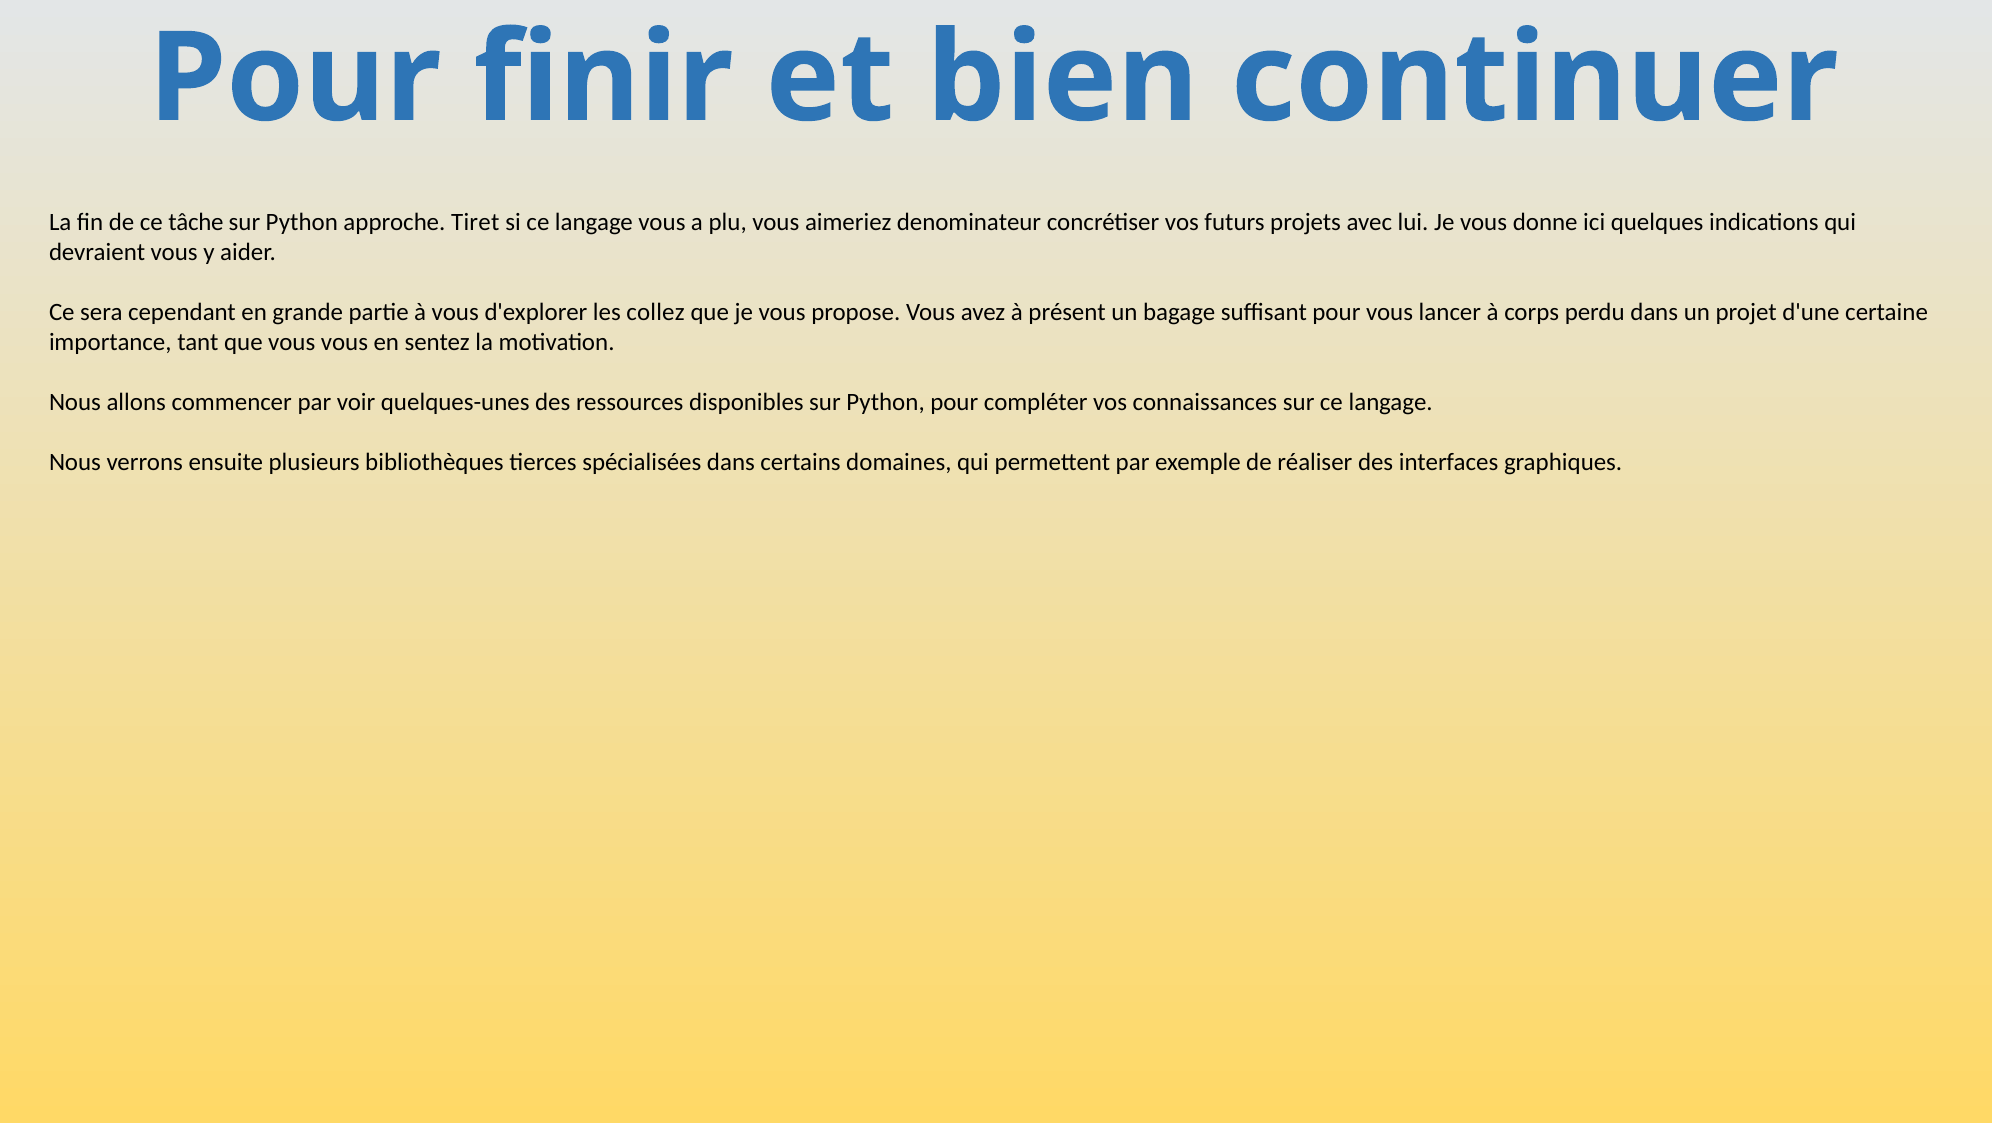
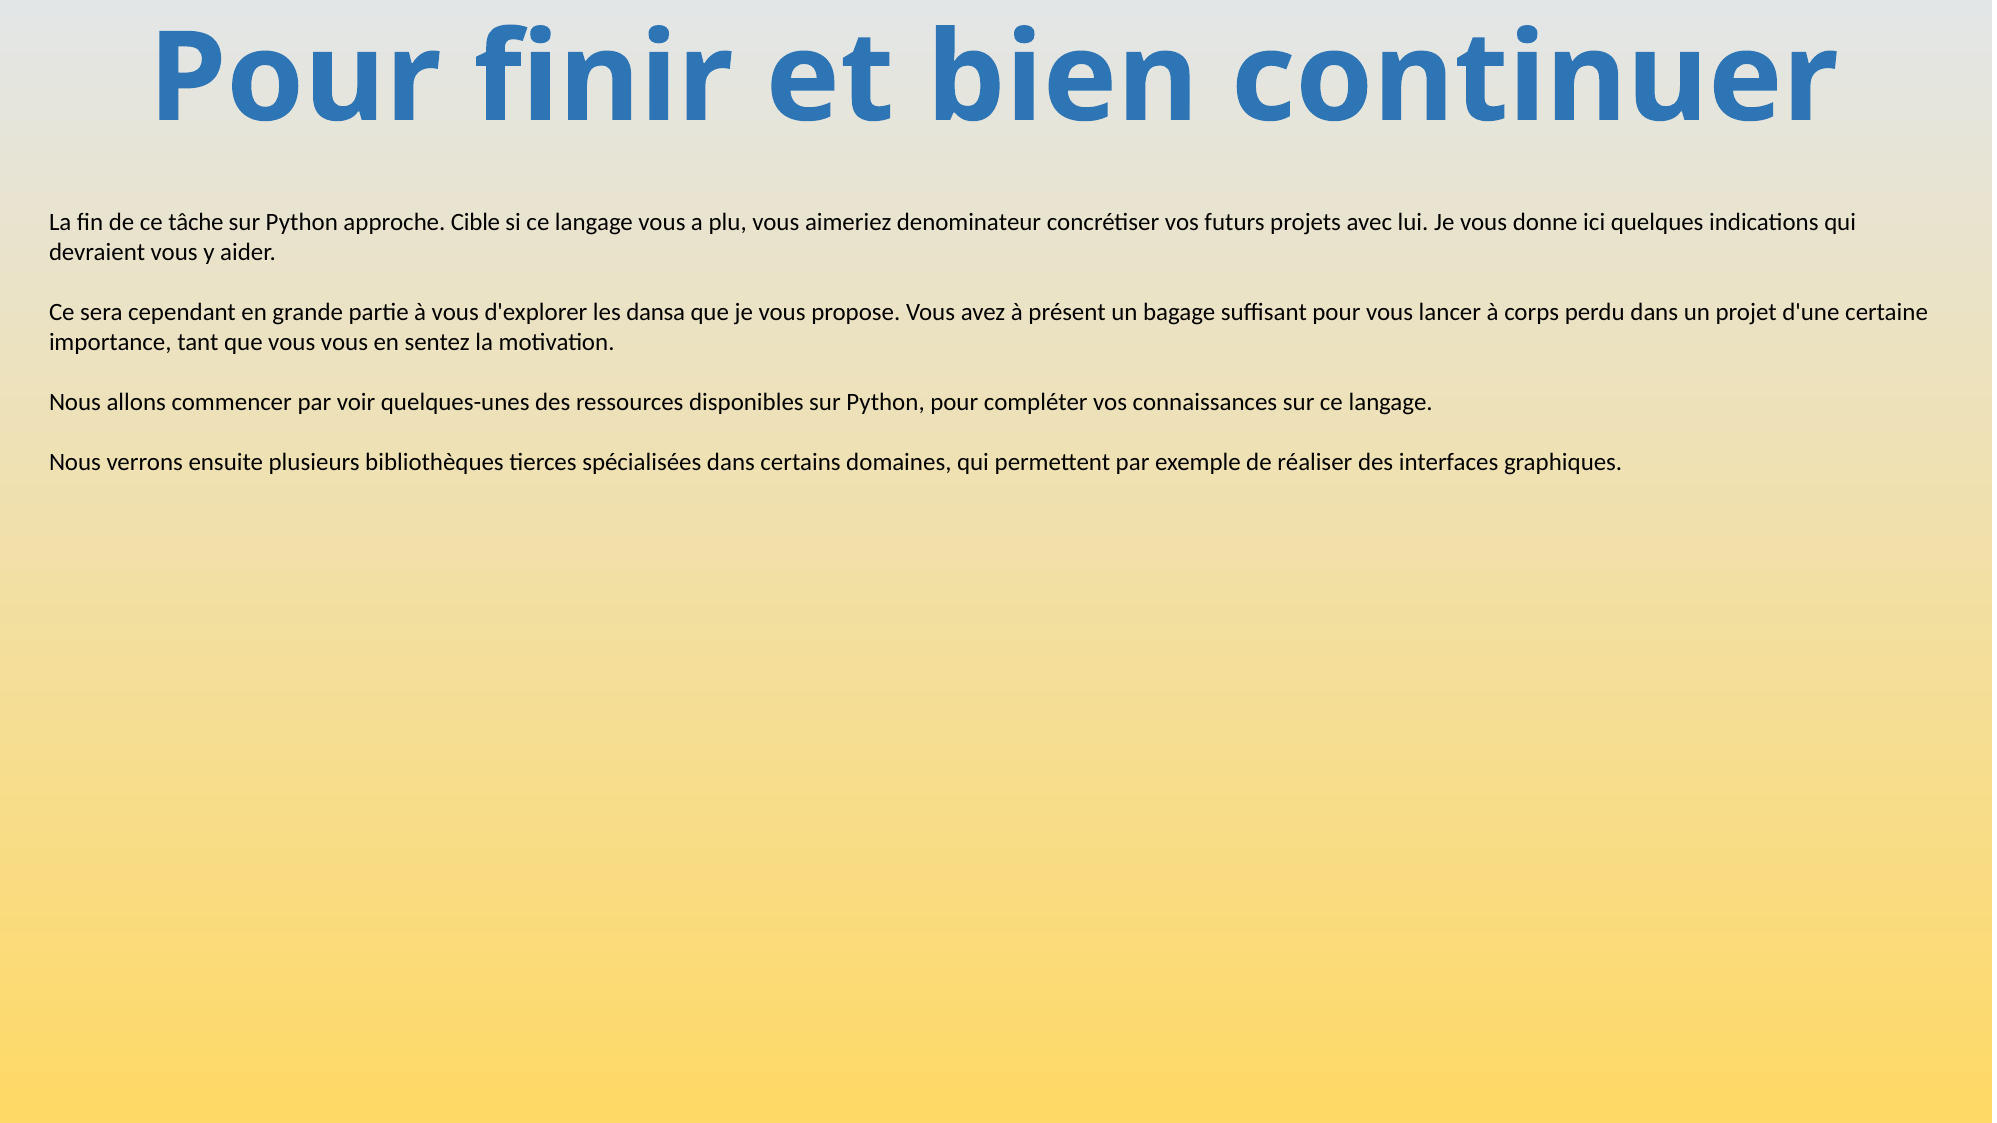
Tiret: Tiret -> Cible
collez: collez -> dansa
